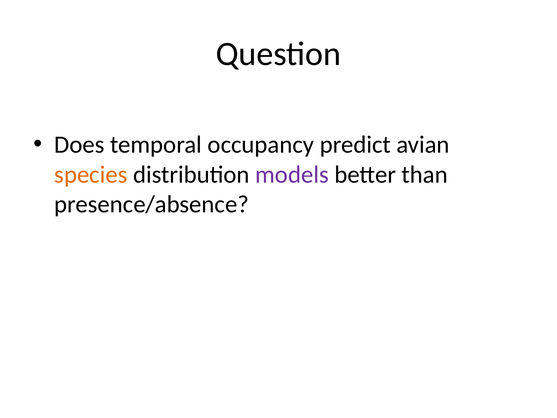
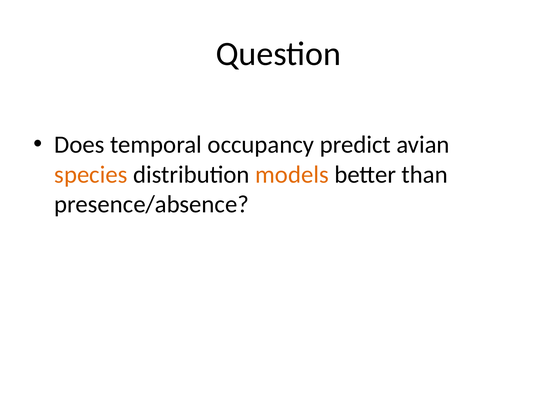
models colour: purple -> orange
